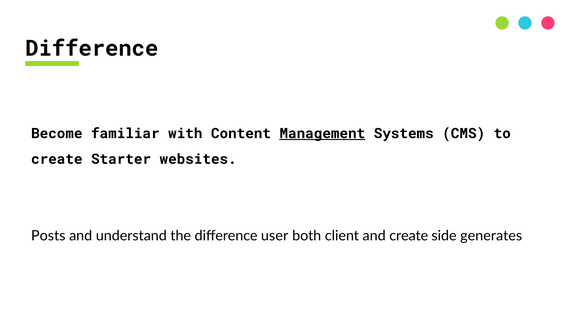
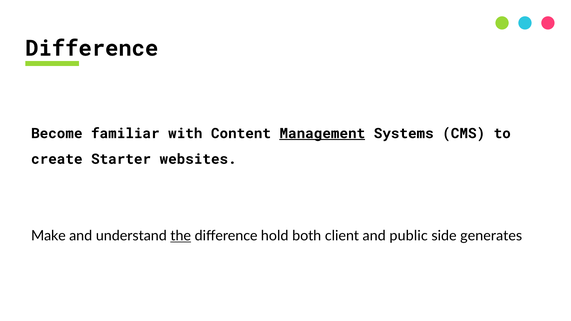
Posts: Posts -> Make
the underline: none -> present
user: user -> hold
and create: create -> public
